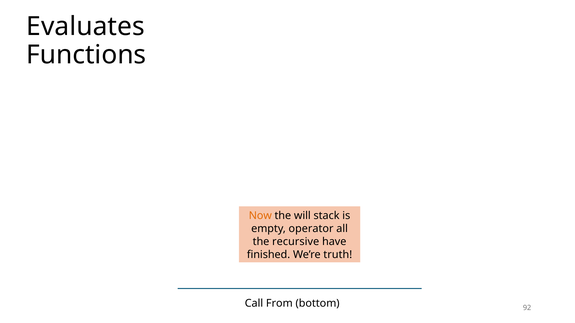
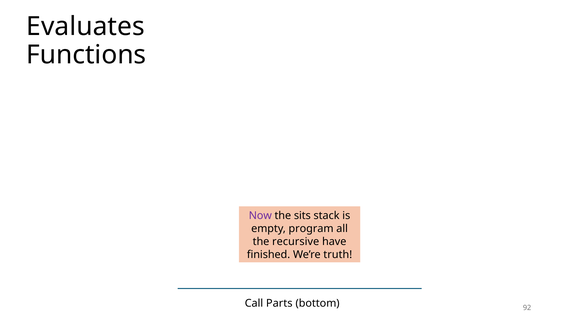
Now colour: orange -> purple
will: will -> sits
operator: operator -> program
From: From -> Parts
